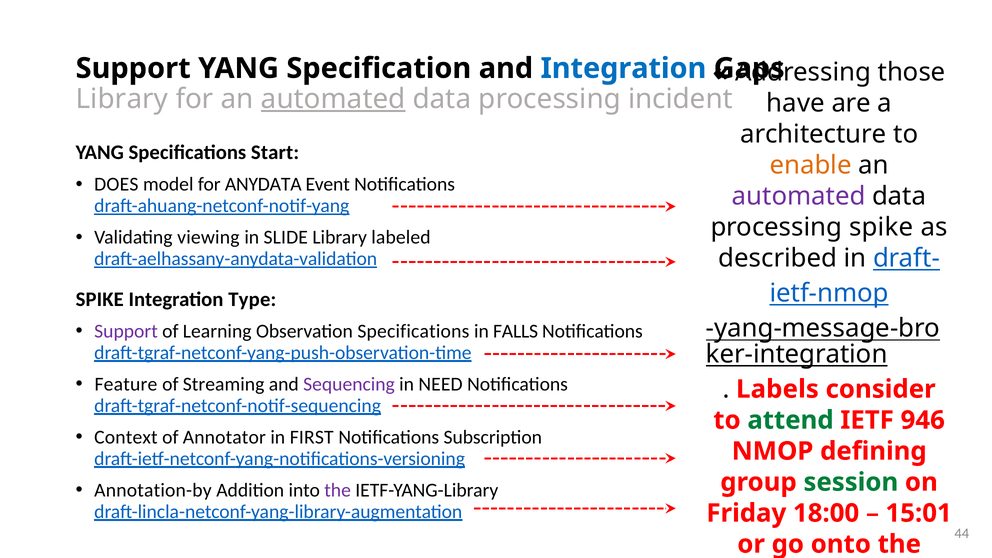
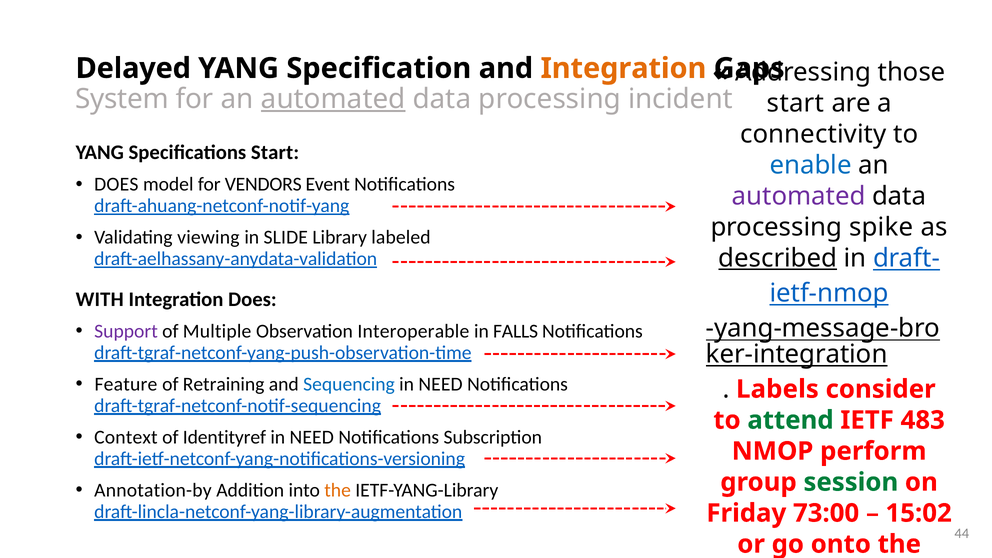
Support at (133, 68): Support -> Delayed
Integration at (623, 68) colour: blue -> orange
Library at (122, 99): Library -> System
have at (796, 103): have -> start
architecture: architecture -> connectivity
enable colour: orange -> blue
ANYDATA: ANYDATA -> VENDORS
described underline: none -> present
SPIKE at (100, 299): SPIKE -> WITH
Integration Type: Type -> Does
Learning: Learning -> Multiple
Observation Specifications: Specifications -> Interoperable
Streaming: Streaming -> Retraining
Sequencing colour: purple -> blue
946: 946 -> 483
Annotator: Annotator -> Identityref
FIRST at (312, 437): FIRST -> NEED
defining: defining -> perform
the at (338, 490) colour: purple -> orange
18:00: 18:00 -> 73:00
15:01: 15:01 -> 15:02
